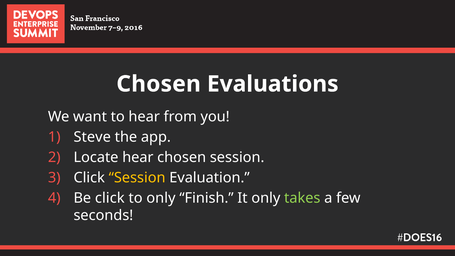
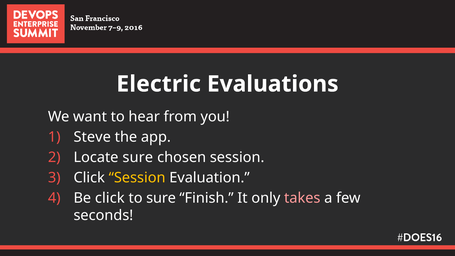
Chosen at (159, 84): Chosen -> Electric
Locate hear: hear -> sure
to only: only -> sure
takes colour: light green -> pink
